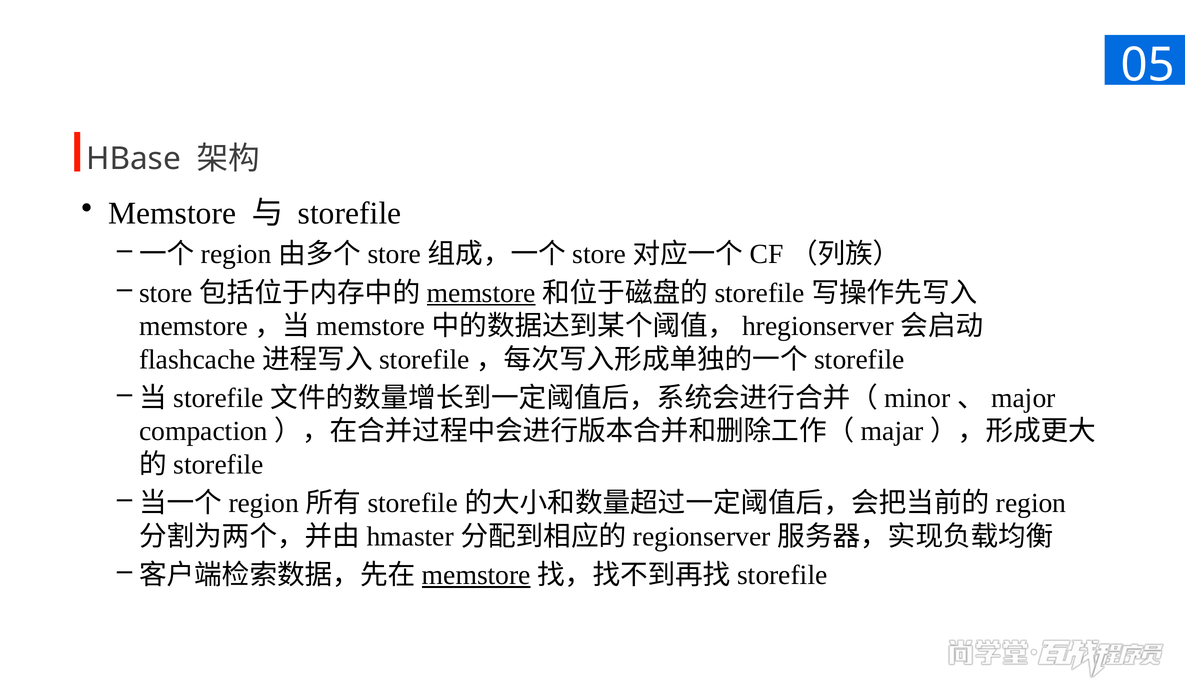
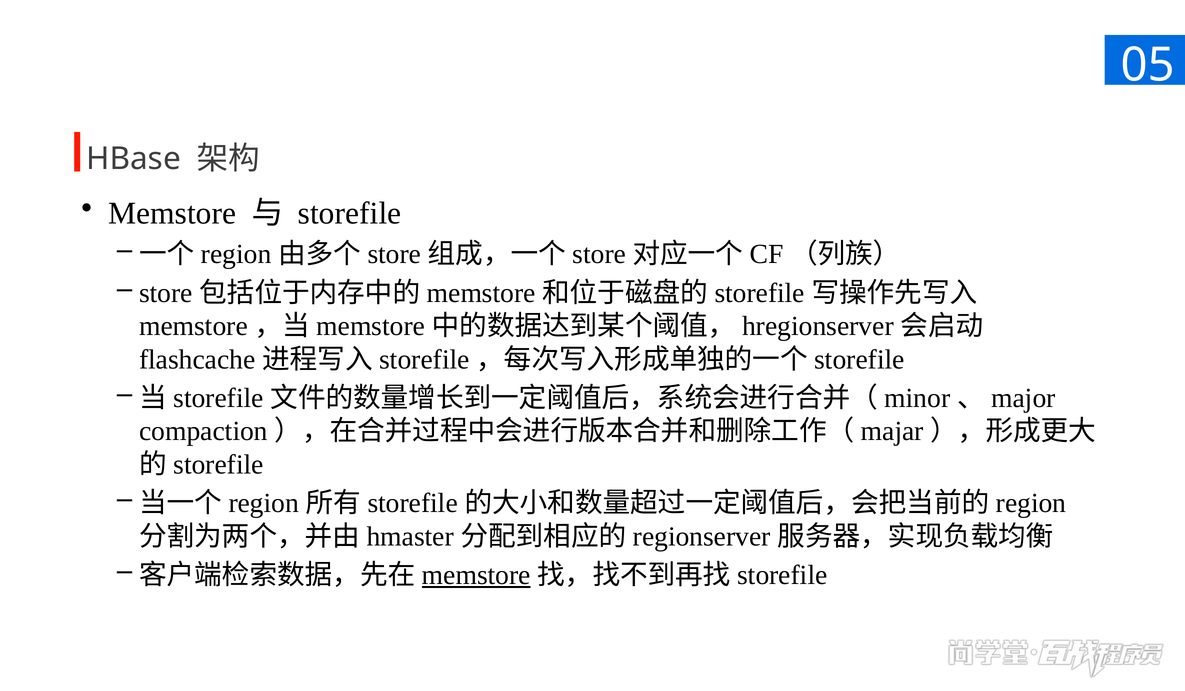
memstore at (481, 293) underline: present -> none
